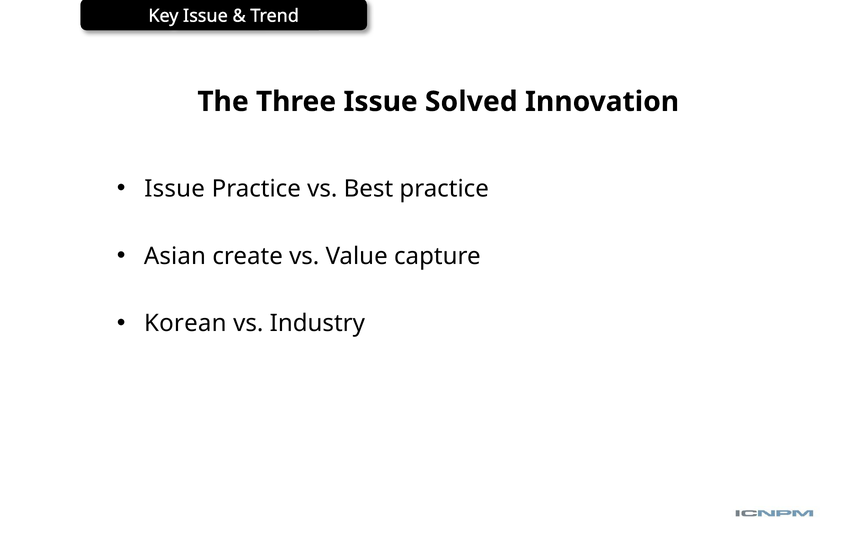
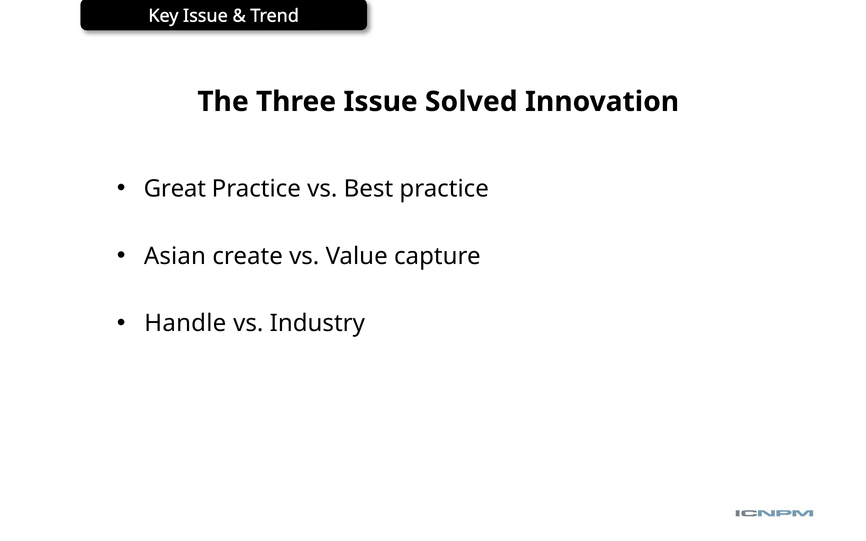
Issue at (175, 189): Issue -> Great
Korean: Korean -> Handle
